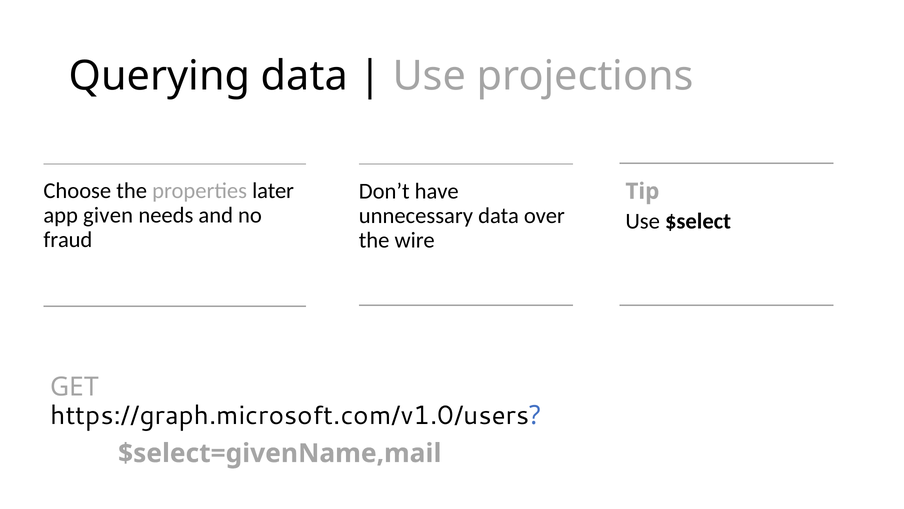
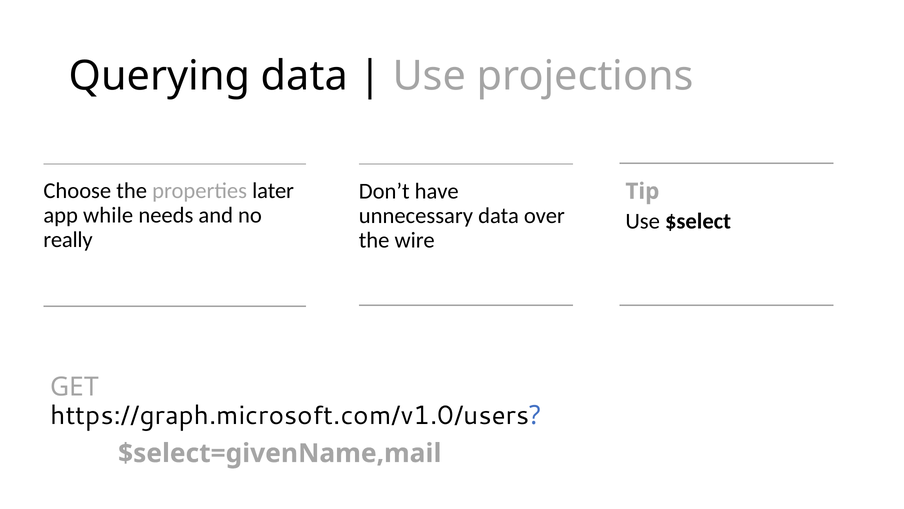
given: given -> while
fraud: fraud -> really
